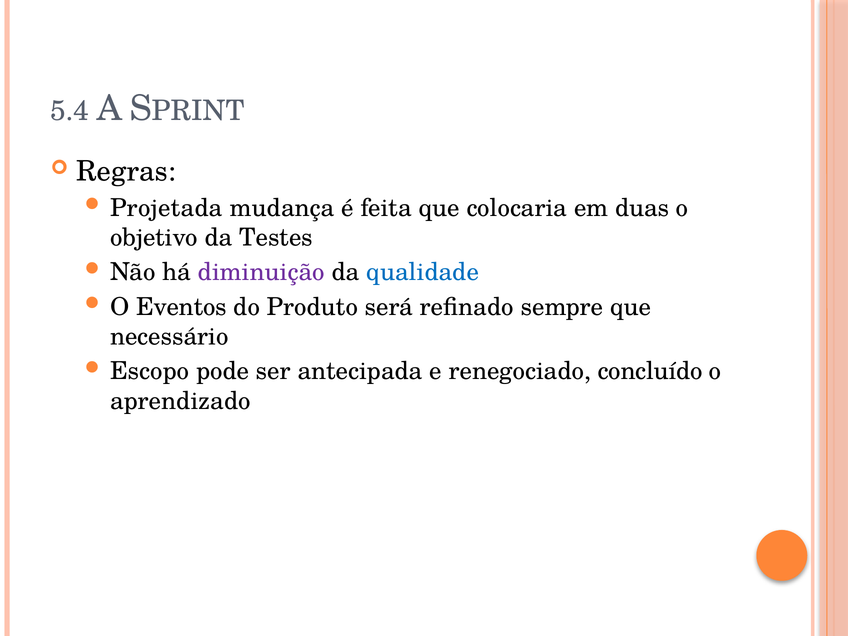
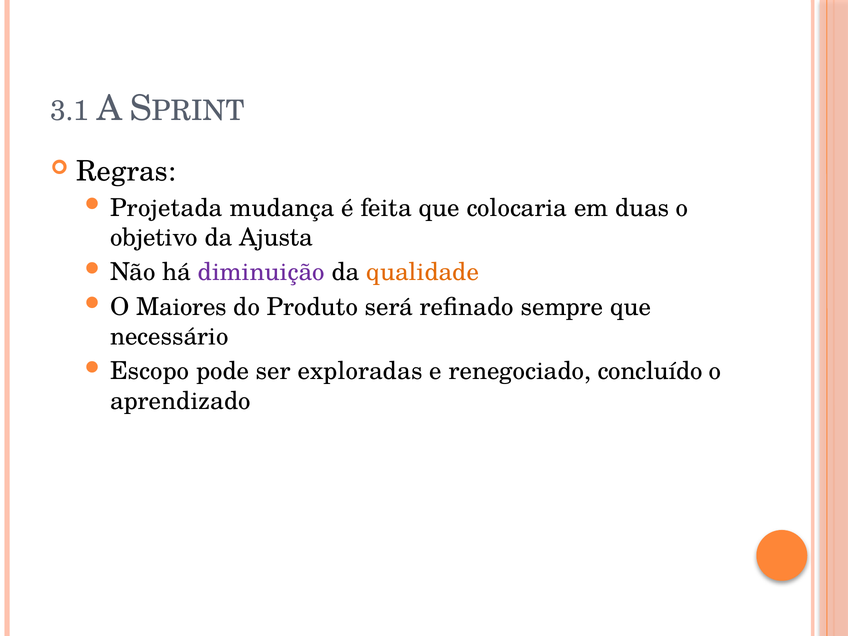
5.4: 5.4 -> 3.1
Testes: Testes -> Ajusta
qualidade colour: blue -> orange
Eventos: Eventos -> Maiores
antecipada: antecipada -> exploradas
